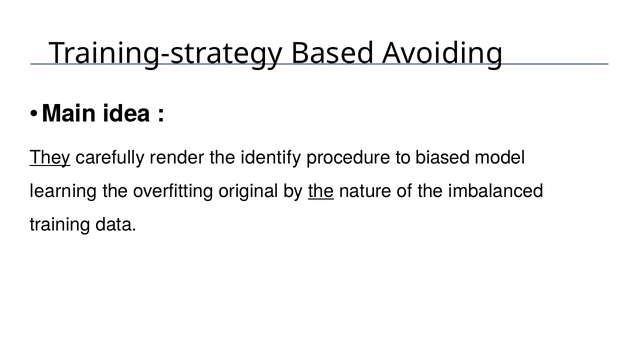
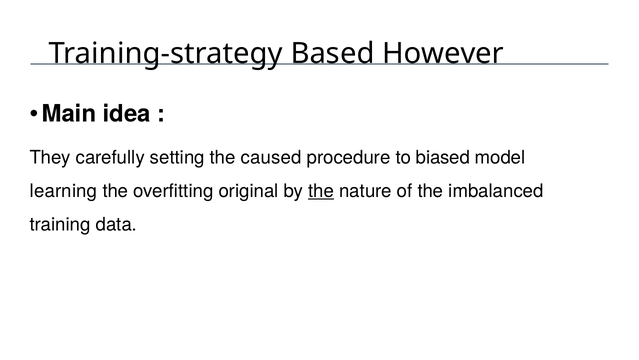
Avoiding: Avoiding -> However
They underline: present -> none
render: render -> setting
identify: identify -> caused
